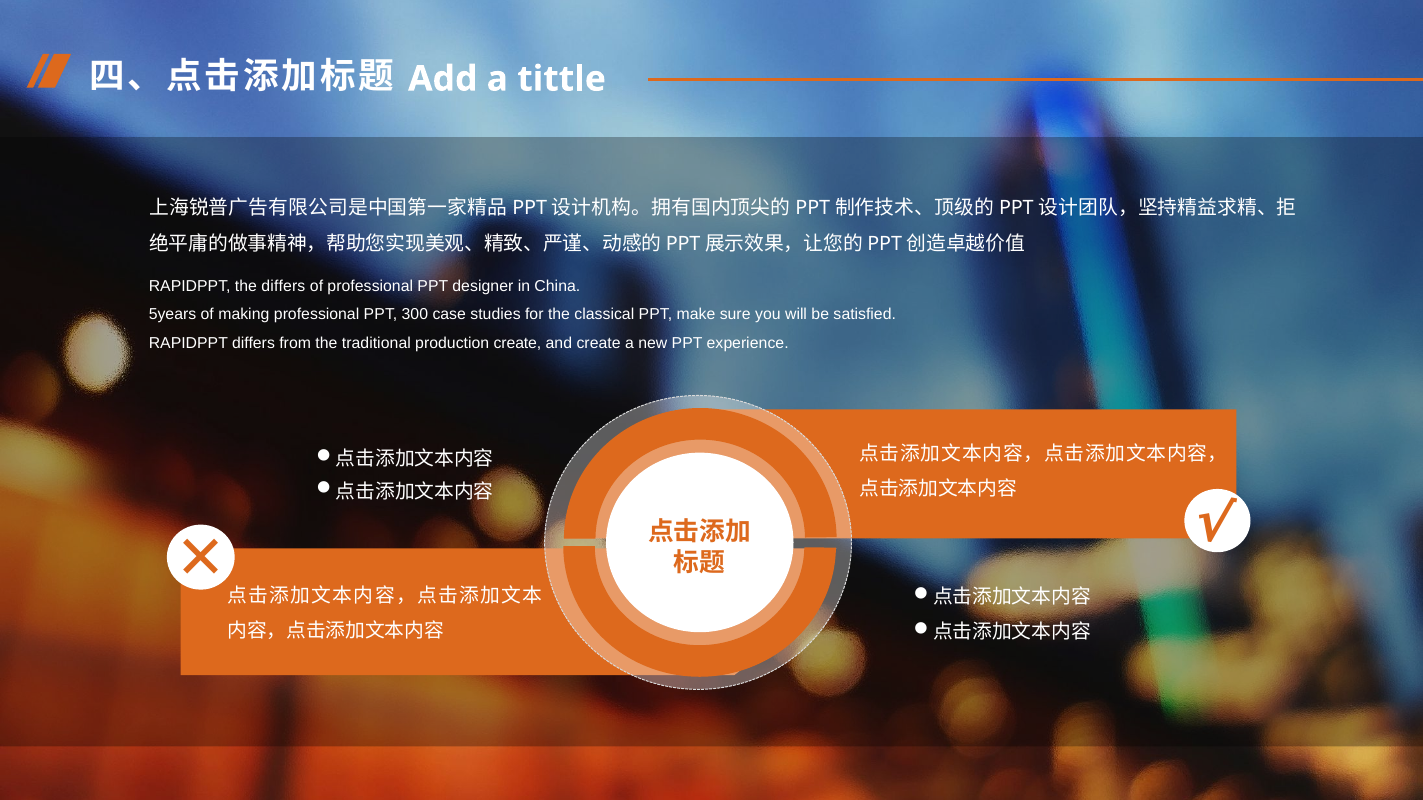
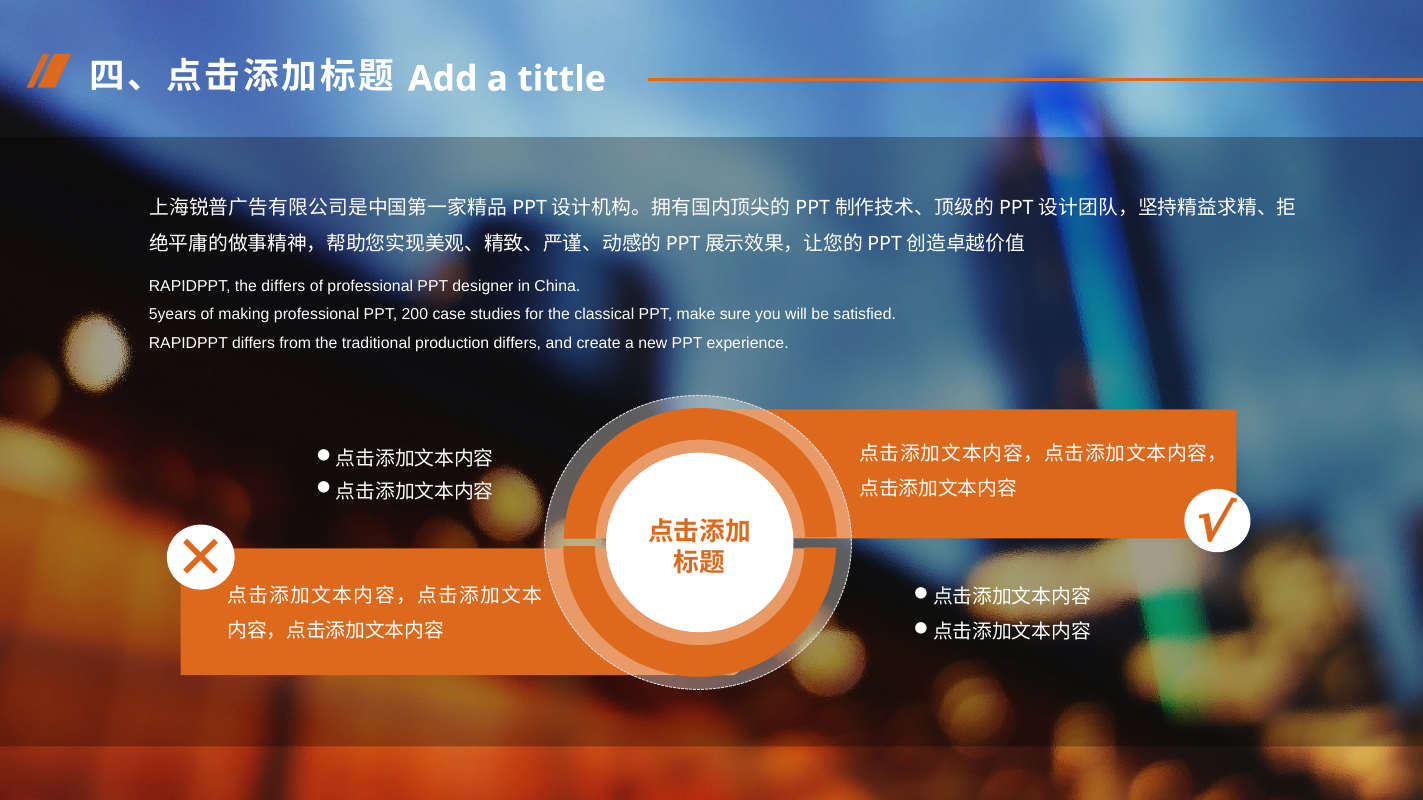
300: 300 -> 200
production create: create -> differs
